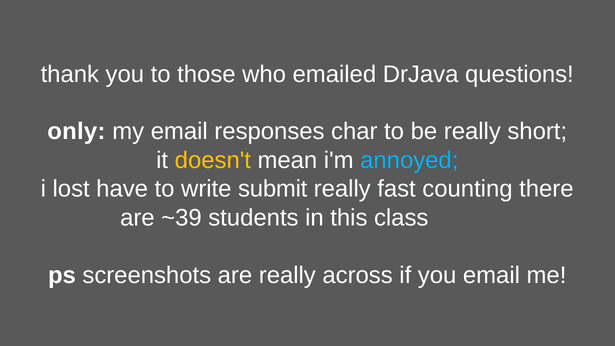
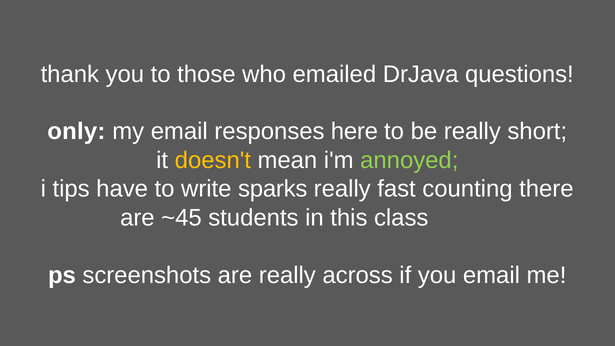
char: char -> here
annoyed colour: light blue -> light green
lost: lost -> tips
submit: submit -> sparks
~39: ~39 -> ~45
